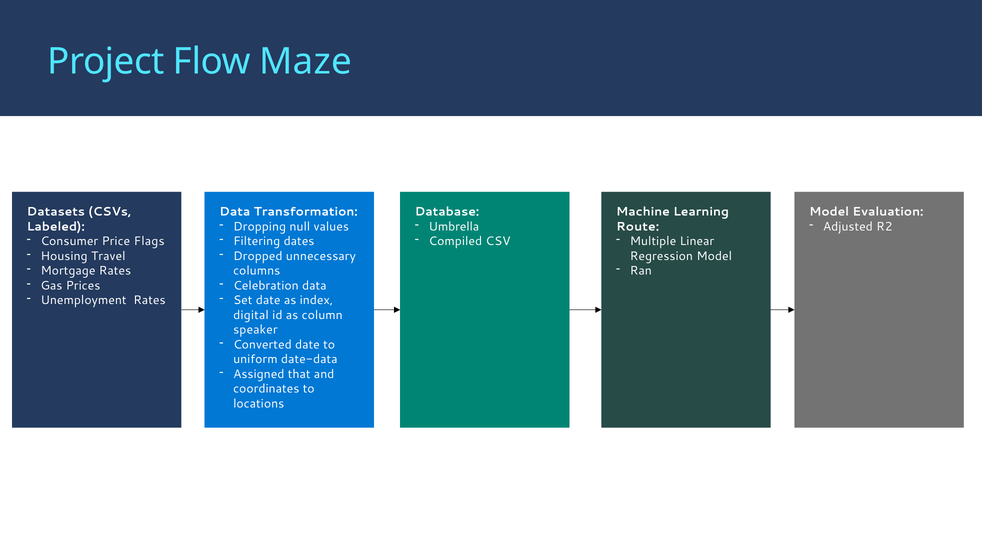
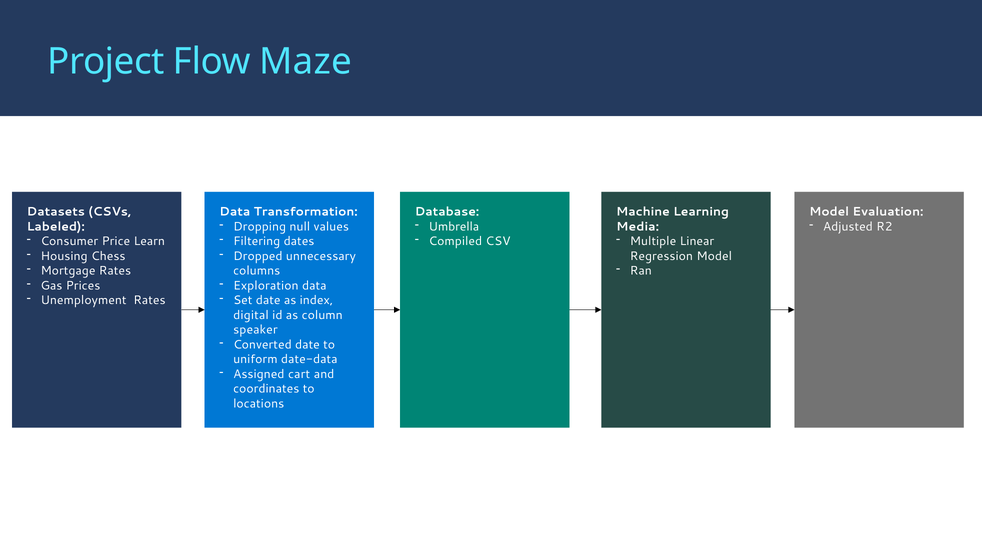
Route: Route -> Media
Flags: Flags -> Learn
Travel: Travel -> Chess
Celebration: Celebration -> Exploration
that: that -> cart
